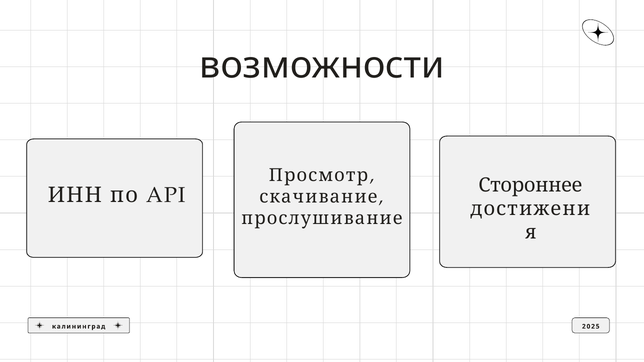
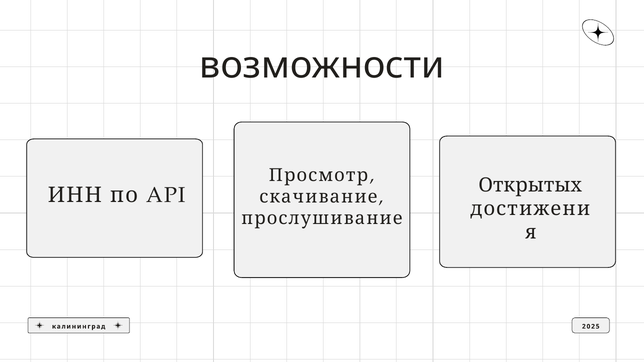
Стороннее: Стороннее -> Открытых
